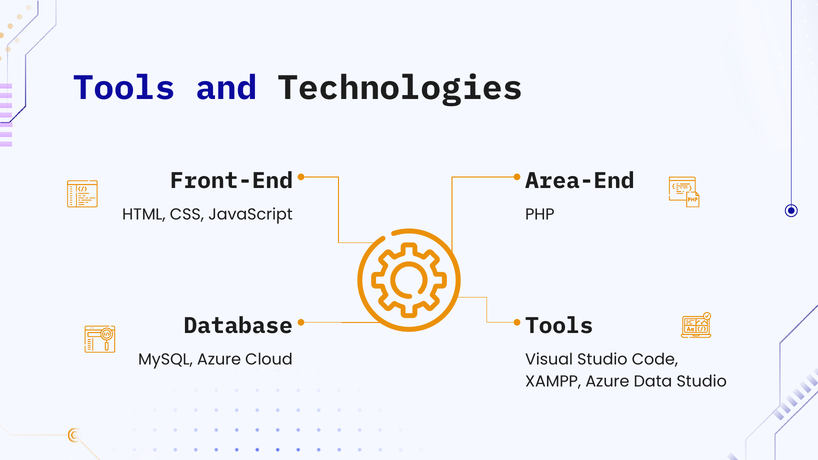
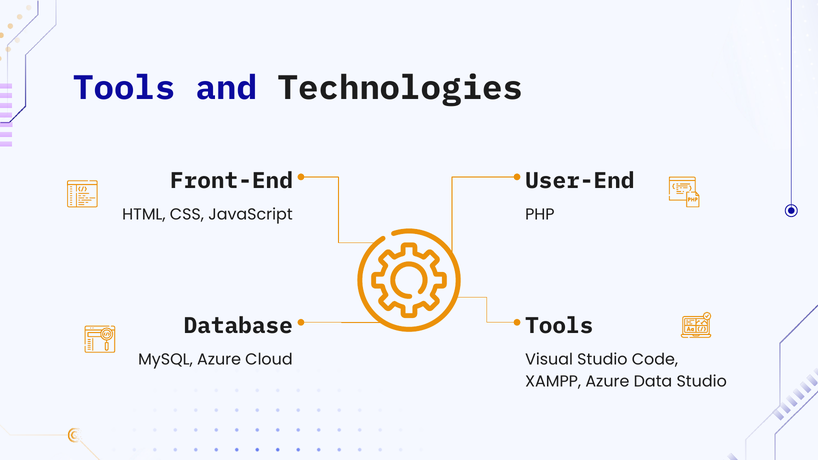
Area-End: Area-End -> User-End
